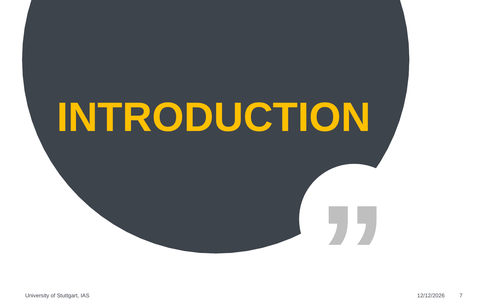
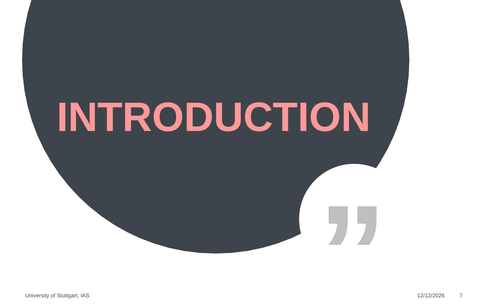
INTRODUCTION colour: yellow -> pink
